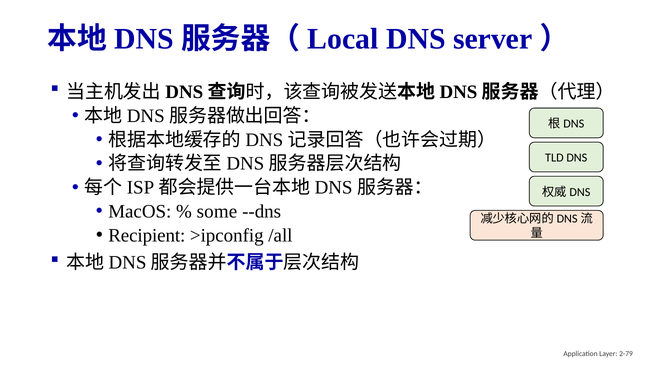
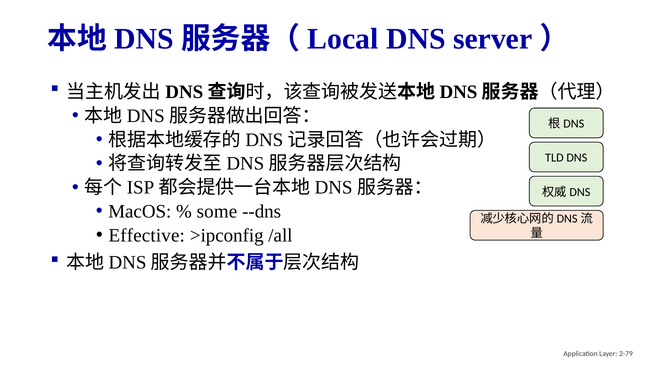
Recipient: Recipient -> Effective
